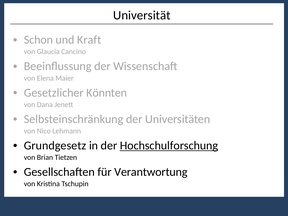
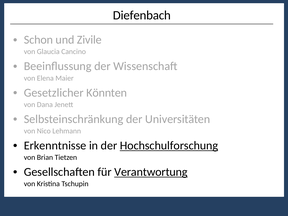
Universität: Universität -> Diefenbach
Kraft: Kraft -> Zivile
Grundgesetz: Grundgesetz -> Erkenntnisse
Verantwortung underline: none -> present
